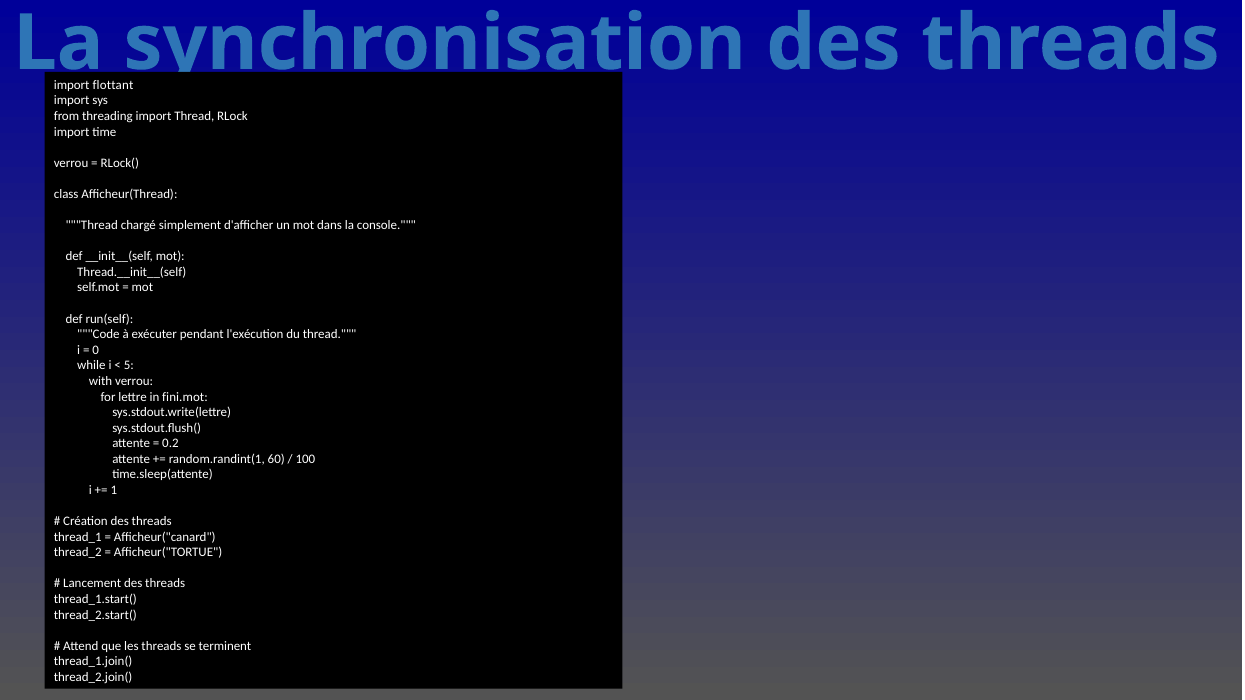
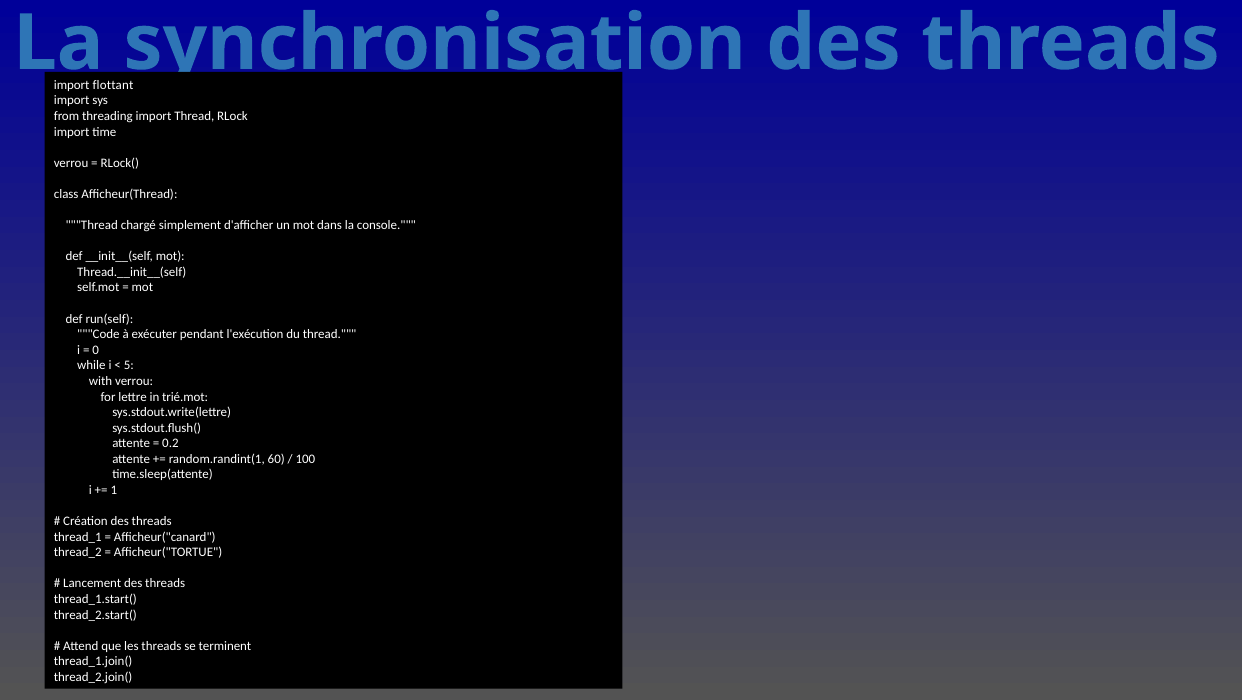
fini.mot: fini.mot -> trié.mot
